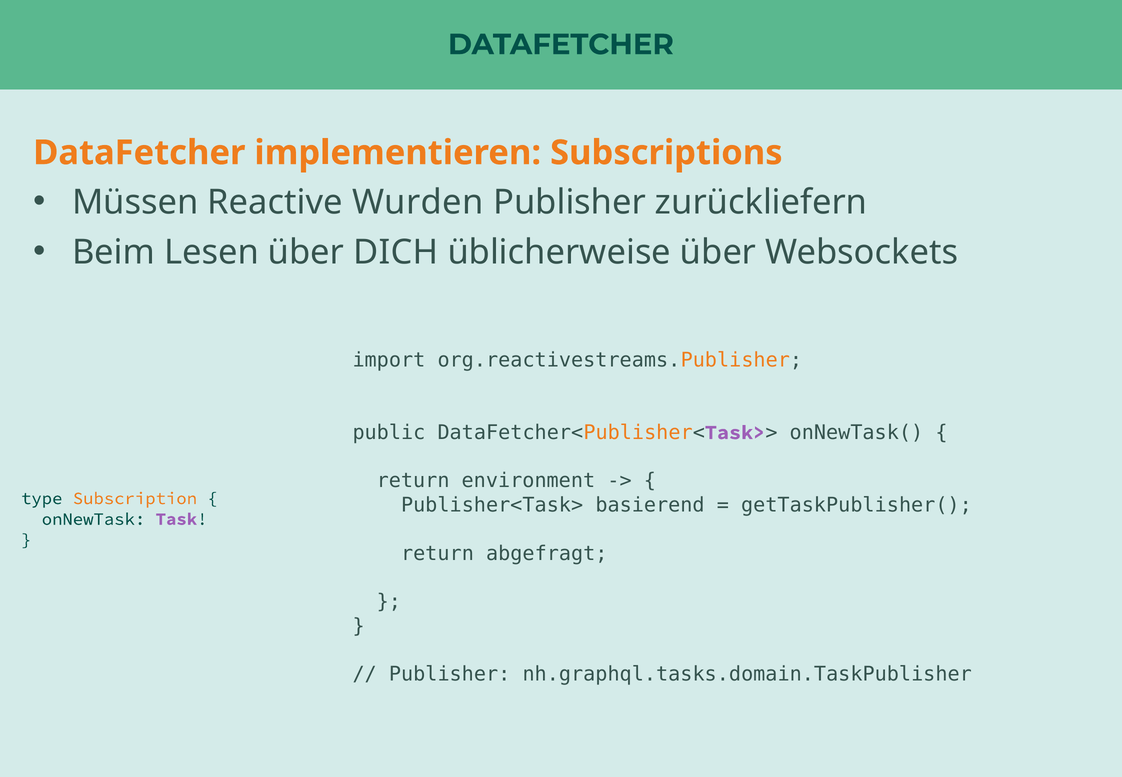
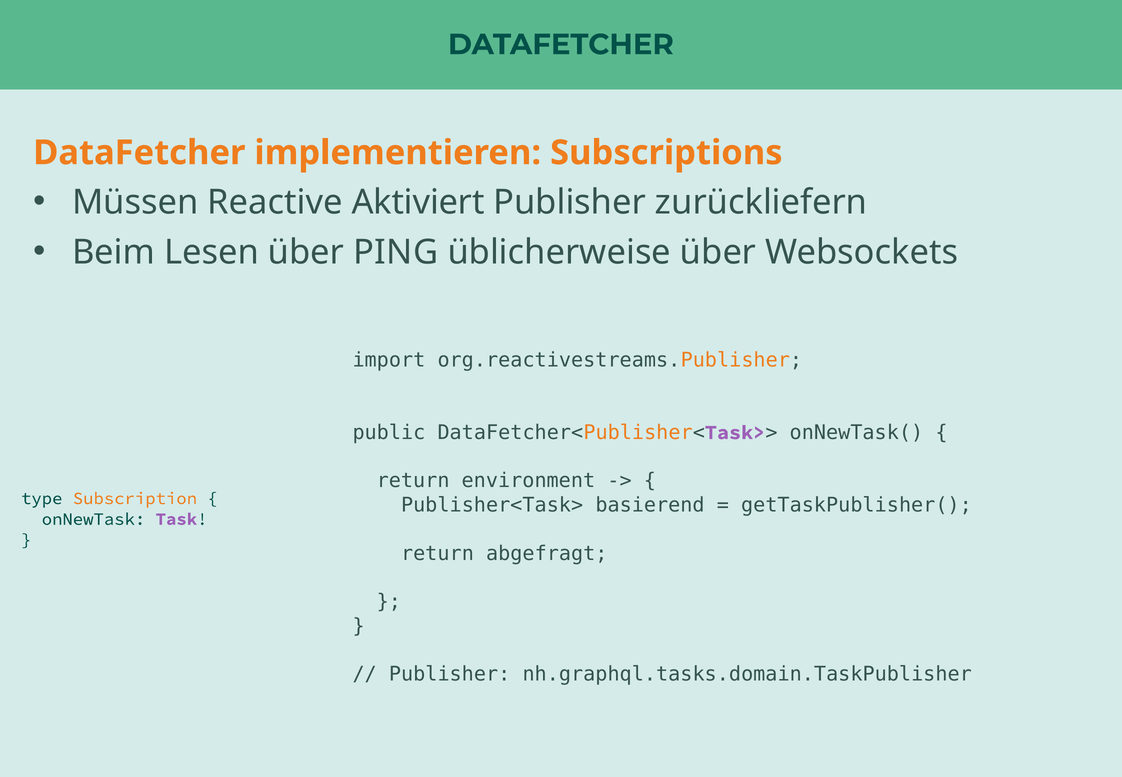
Wurden: Wurden -> Aktiviert
DICH: DICH -> PING
